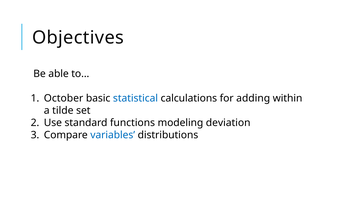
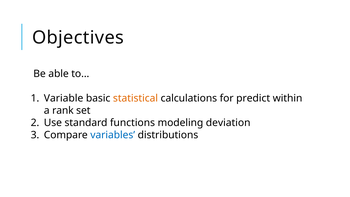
October: October -> Variable
statistical colour: blue -> orange
adding: adding -> predict
tilde: tilde -> rank
